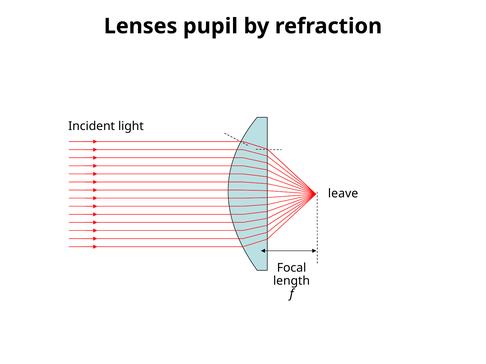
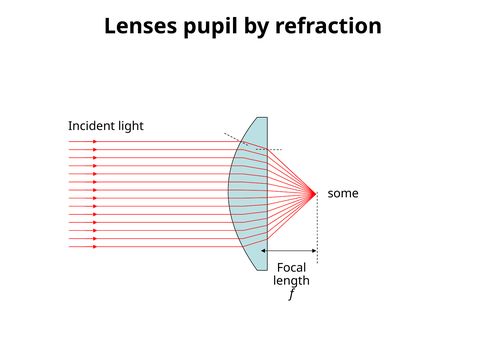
leave: leave -> some
